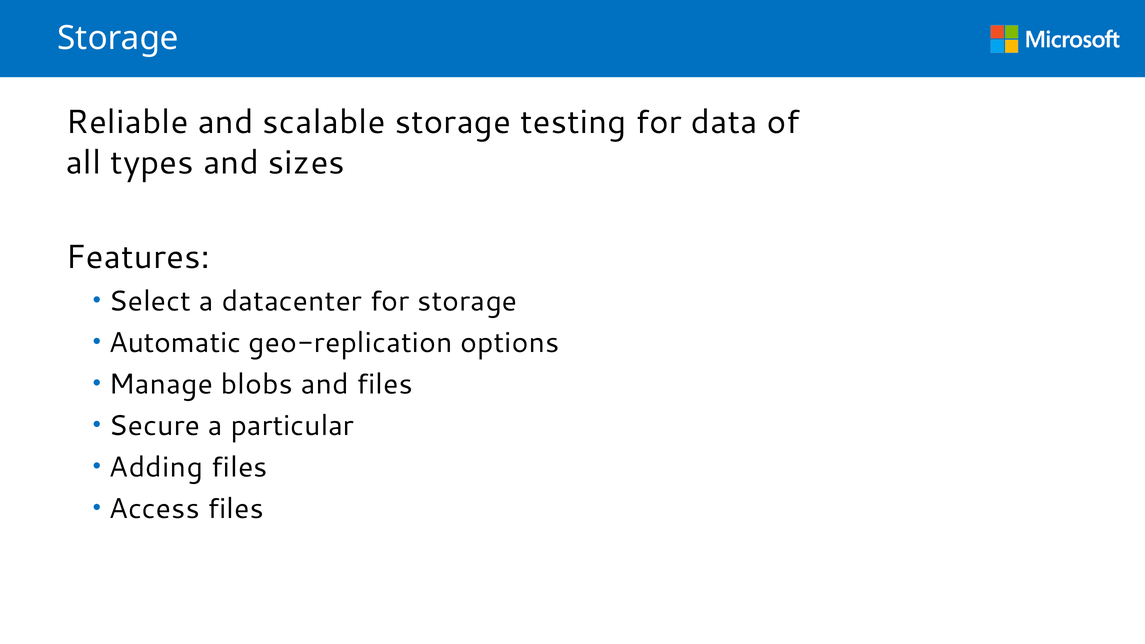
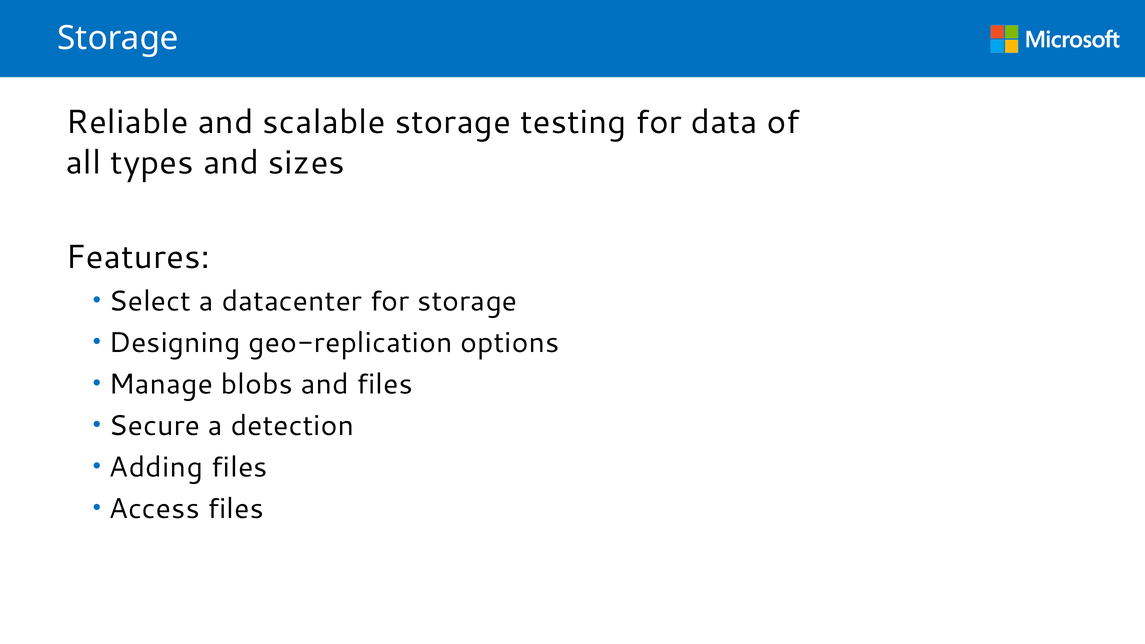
Automatic: Automatic -> Designing
particular: particular -> detection
